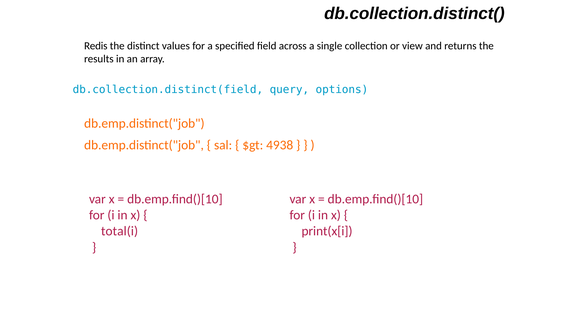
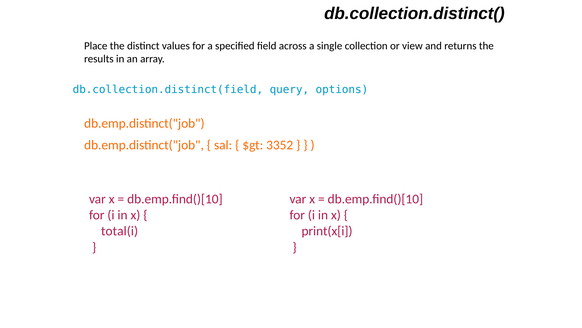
Redis: Redis -> Place
4938: 4938 -> 3352
